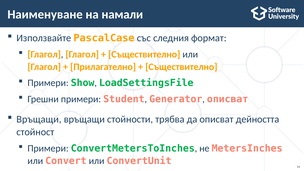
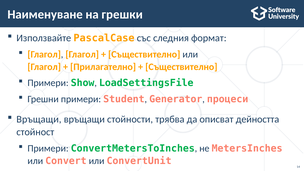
намали: намали -> грешки
Generator описват: описват -> процеси
